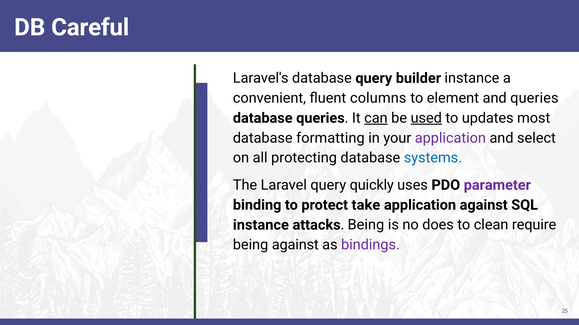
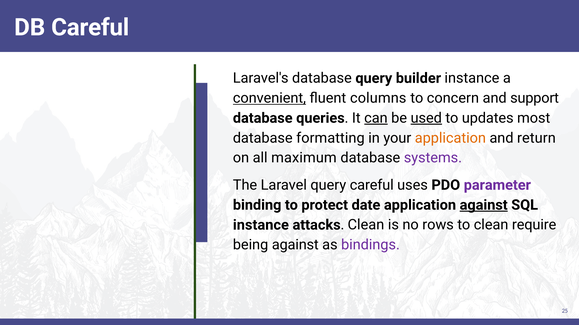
convenient underline: none -> present
element: element -> concern
and queries: queries -> support
application at (450, 138) colour: purple -> orange
select: select -> return
protecting: protecting -> maximum
systems colour: blue -> purple
query quickly: quickly -> careful
take: take -> date
against at (484, 205) underline: none -> present
attacks Being: Being -> Clean
does: does -> rows
